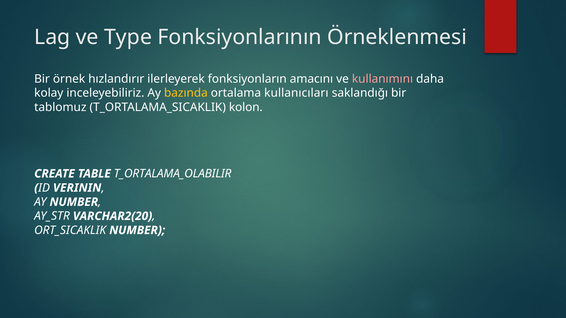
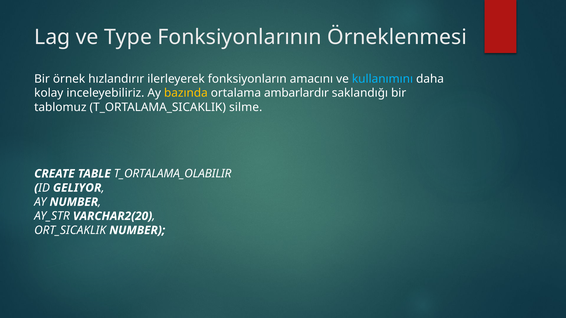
kullanımını colour: pink -> light blue
kullanıcıları: kullanıcıları -> ambarlardır
kolon: kolon -> silme
VERININ: VERININ -> GELIYOR
